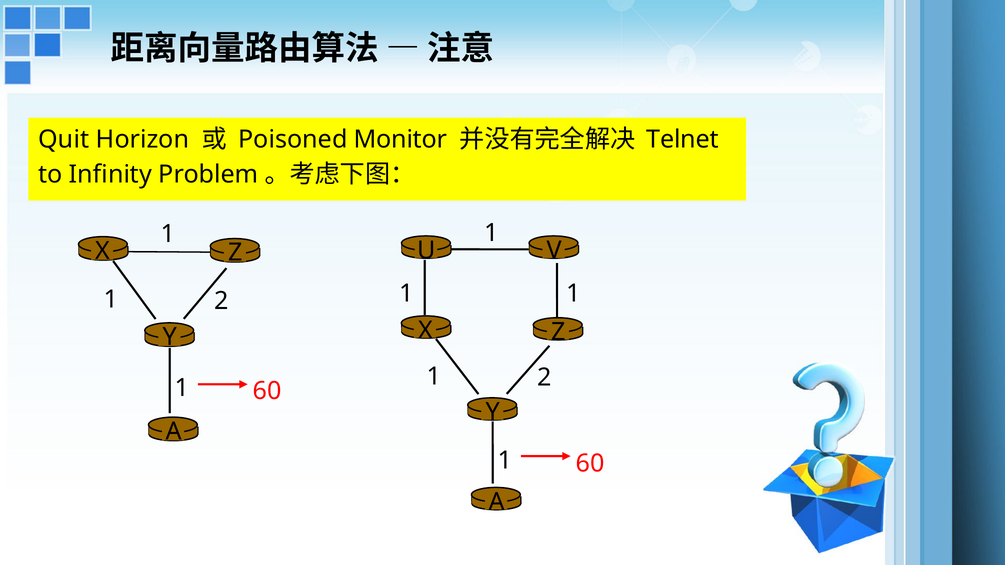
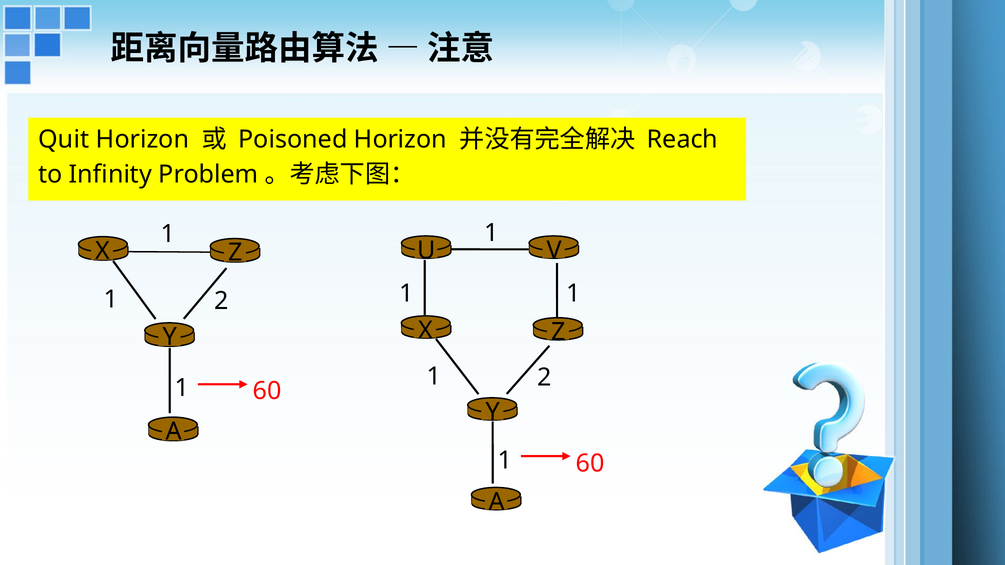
Poisoned Monitor: Monitor -> Horizon
Telnet: Telnet -> Reach
